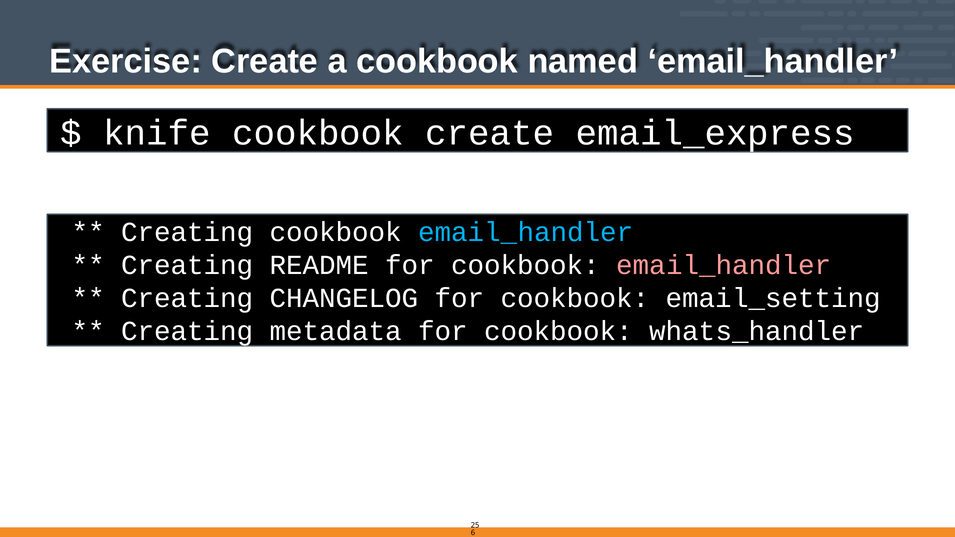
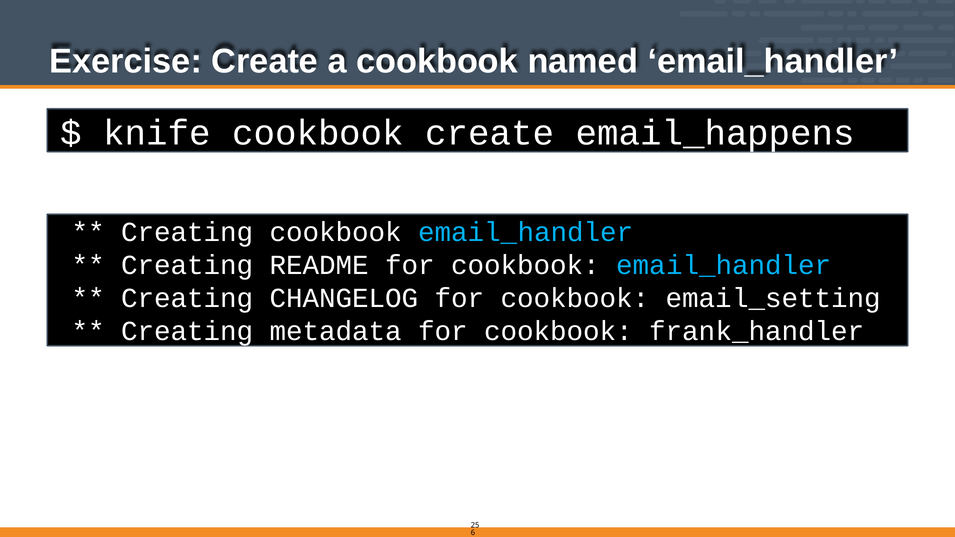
email_express: email_express -> email_happens
email_handler at (724, 265) colour: pink -> light blue
whats_handler: whats_handler -> frank_handler
